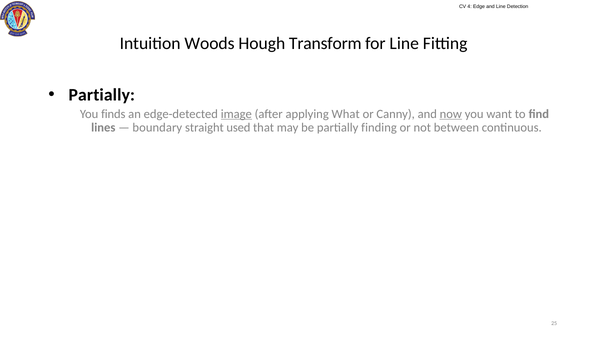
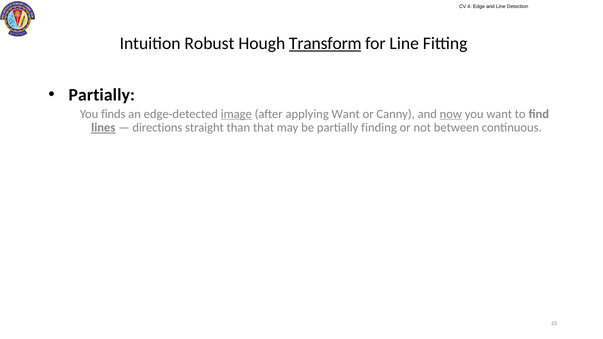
Woods: Woods -> Robust
Transform underline: none -> present
applying What: What -> Want
lines underline: none -> present
boundary: boundary -> directions
used: used -> than
